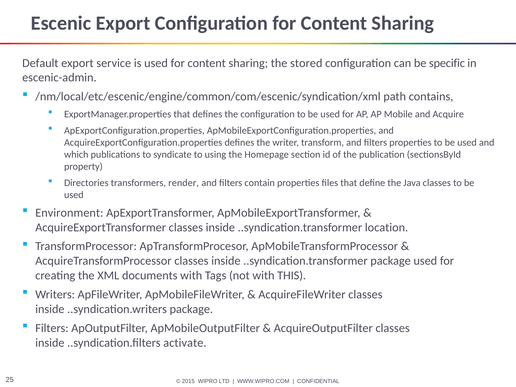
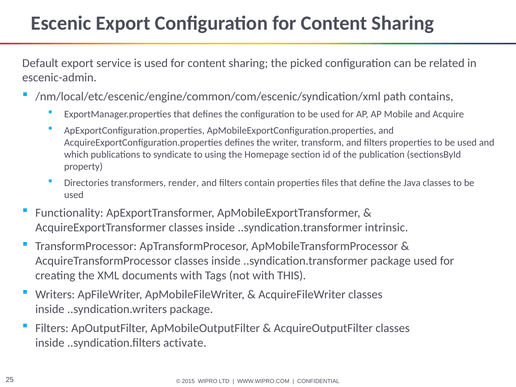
stored: stored -> picked
specific: specific -> related
Environment: Environment -> Functionality
location: location -> intrinsic
